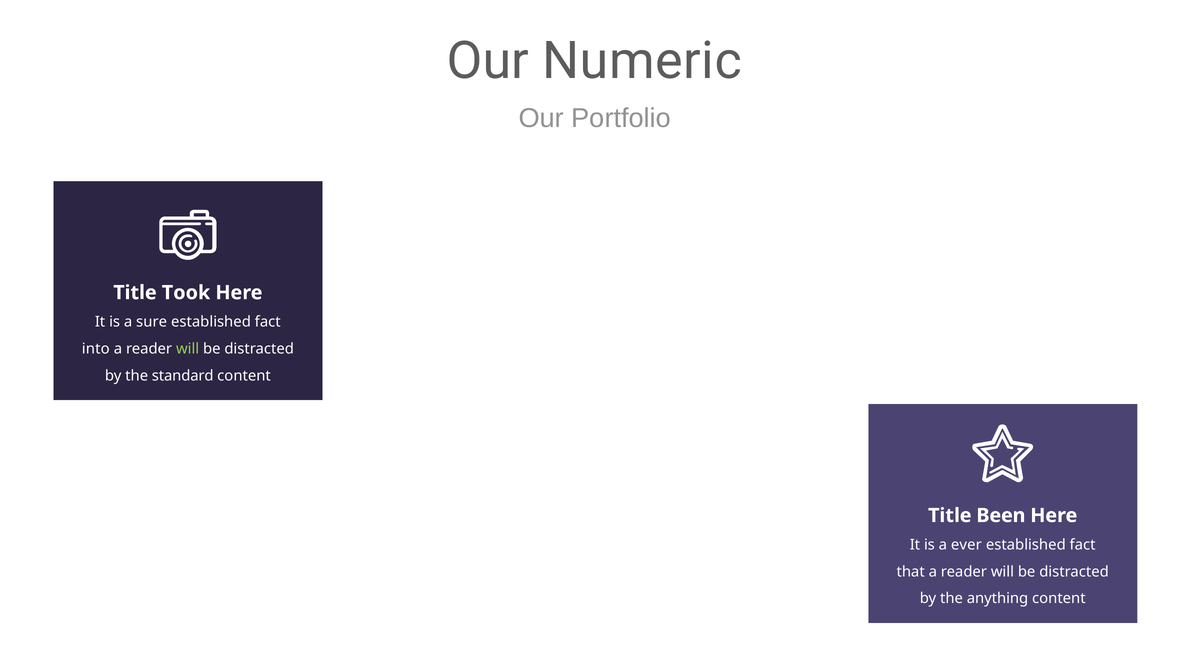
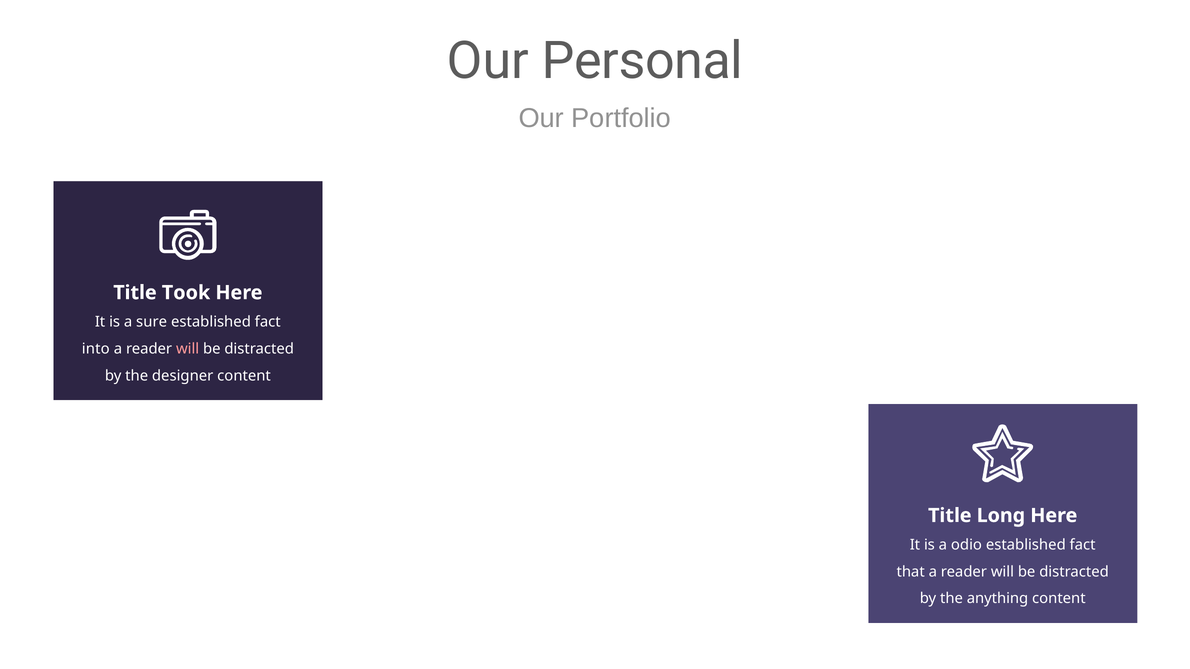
Numeric: Numeric -> Personal
will at (188, 349) colour: light green -> pink
standard: standard -> designer
Been: Been -> Long
ever: ever -> odio
